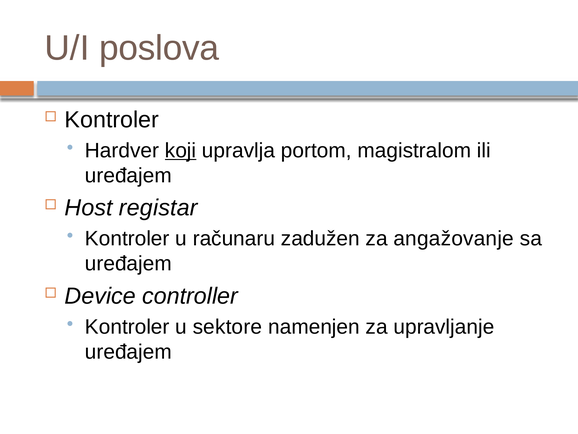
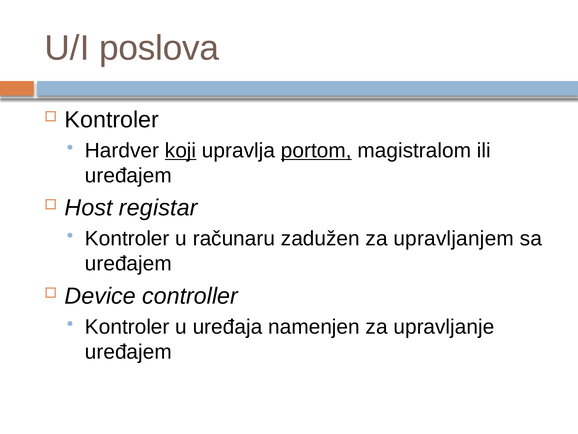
portom underline: none -> present
angažovanje: angažovanje -> upravljanjem
sektore: sektore -> uređaja
